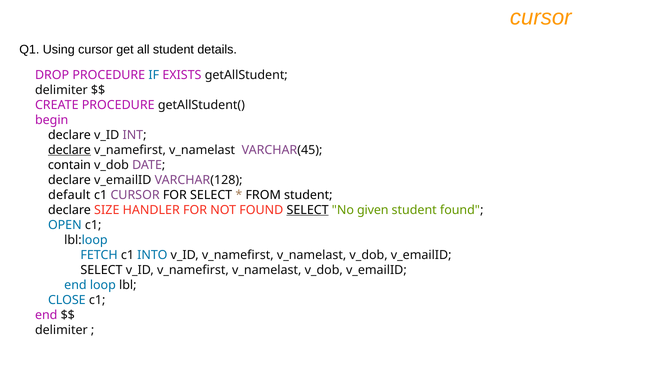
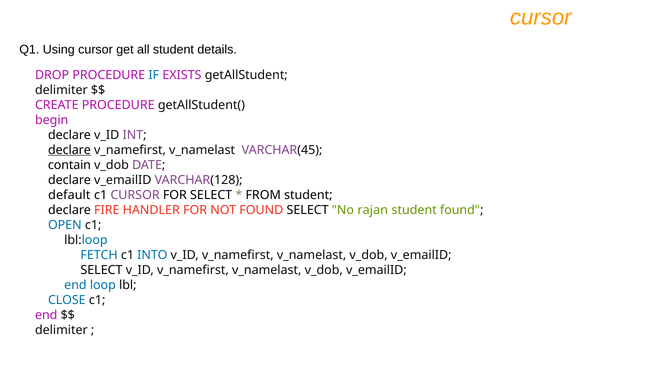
SIZE: SIZE -> FIRE
SELECT at (308, 210) underline: present -> none
given: given -> rajan
